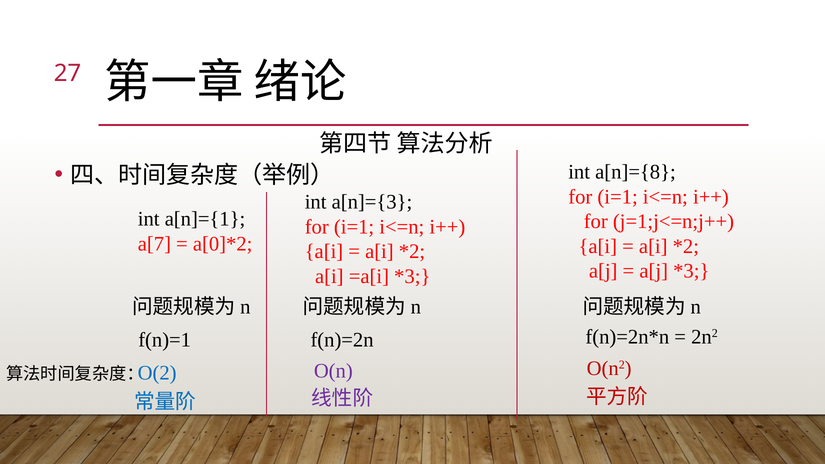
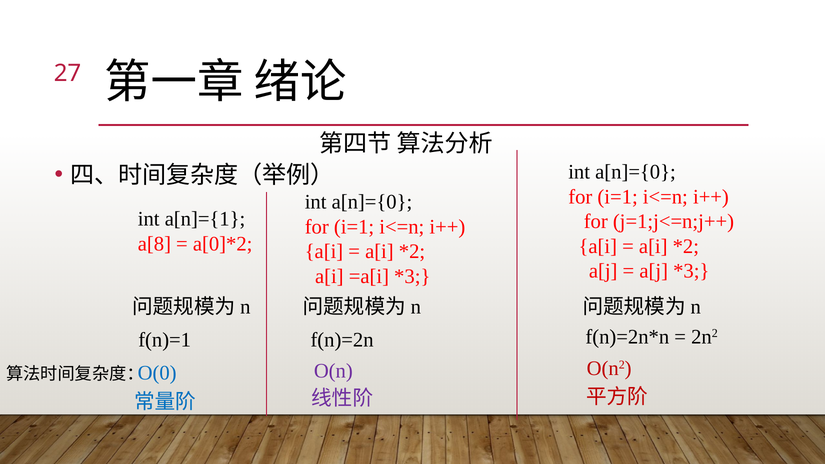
a[n]={8 at (635, 172): a[n]={8 -> a[n]={0
a[n]={3 at (372, 202): a[n]={3 -> a[n]={0
a[7: a[7 -> a[8
O(2: O(2 -> O(0
